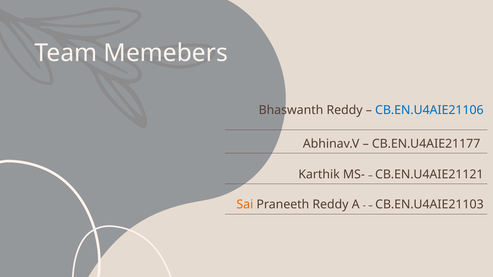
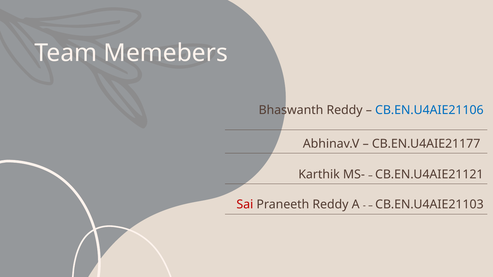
Sai colour: orange -> red
